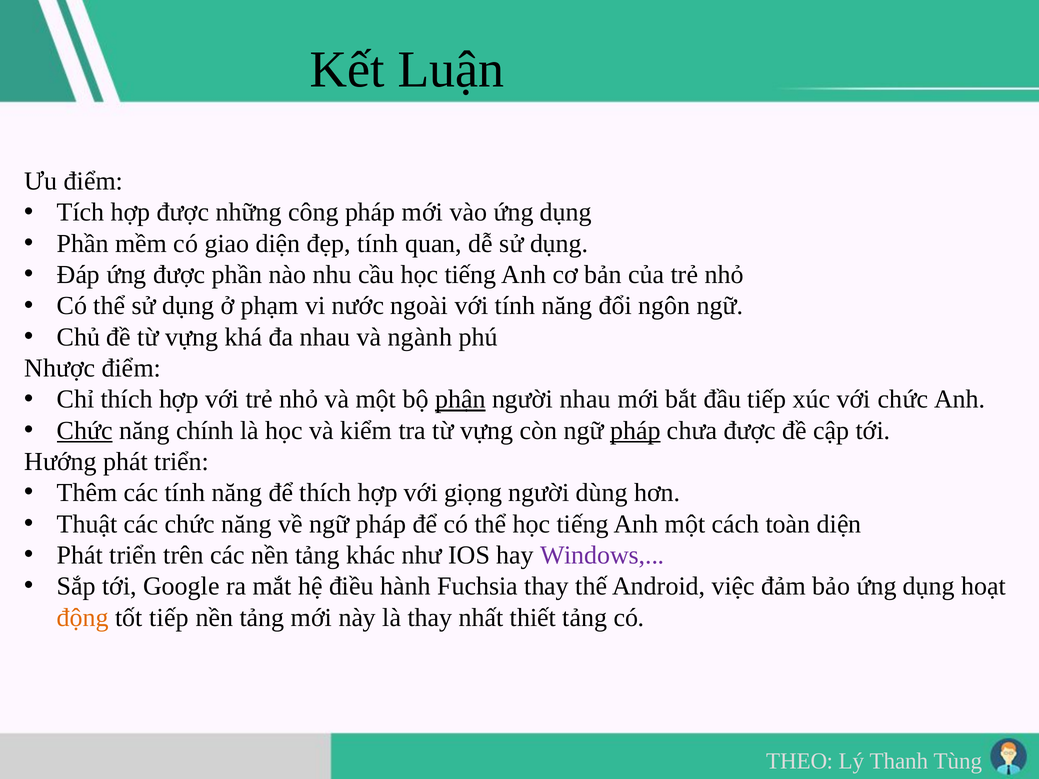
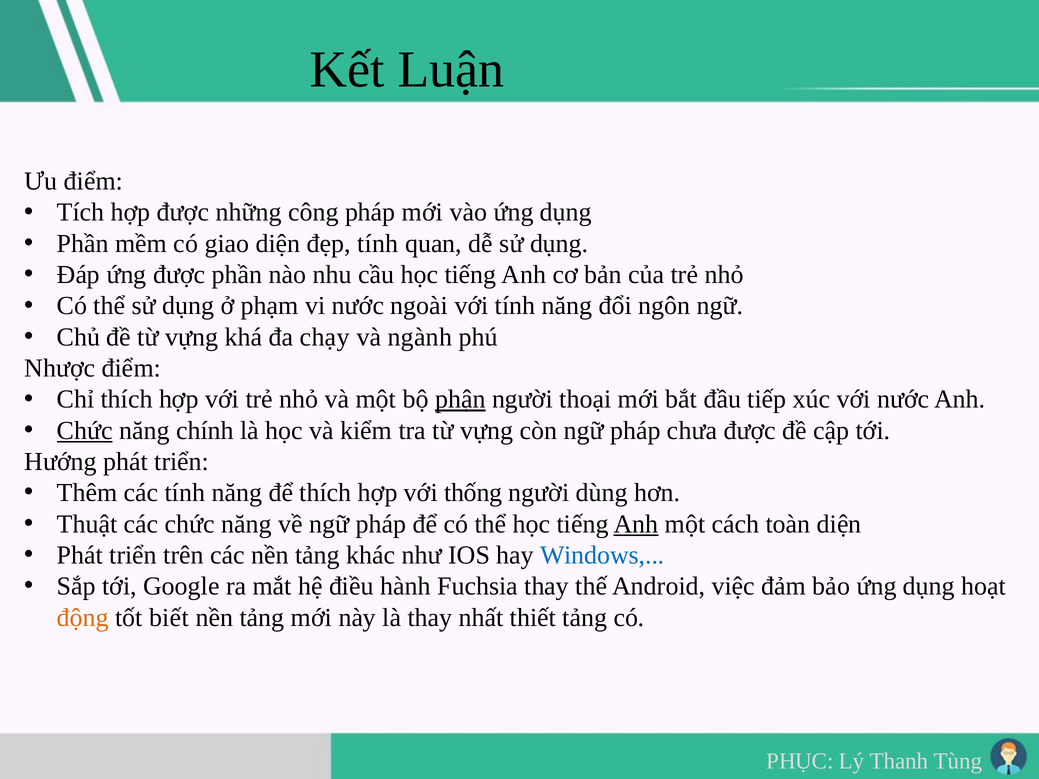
đa nhau: nhau -> chạy
người nhau: nhau -> thoại
với chức: chức -> nước
pháp at (635, 431) underline: present -> none
giọng: giọng -> thống
Anh at (636, 524) underline: none -> present
Windows colour: purple -> blue
tốt tiếp: tiếp -> biết
THEO: THEO -> PHỤC
